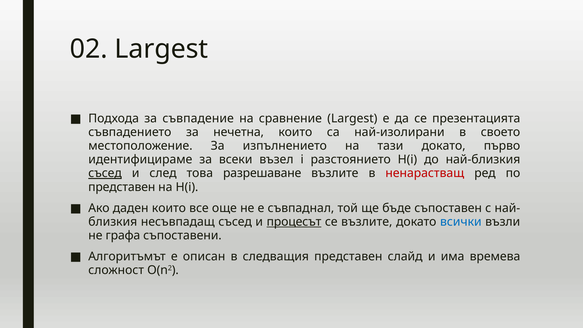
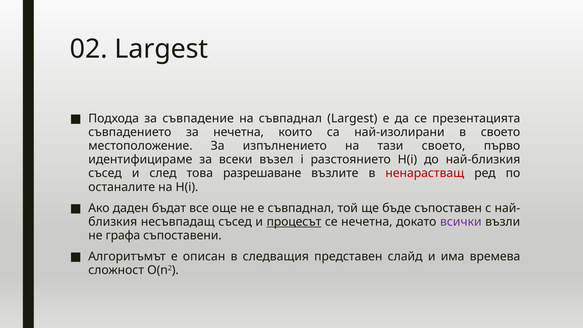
на сравнение: сравнение -> съвпаднал
тази докато: докато -> своето
съсед at (105, 173) underline: present -> none
представен at (122, 187): представен -> останалите
даден които: които -> бъдат
се възлите: възлите -> нечетна
всички colour: blue -> purple
